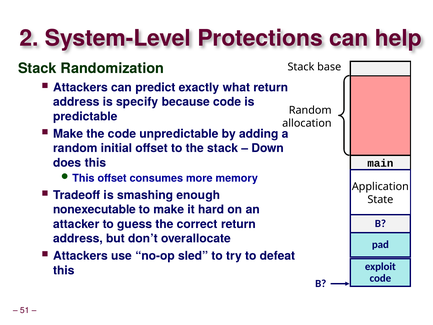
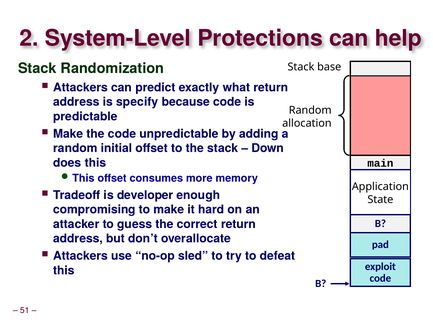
smashing: smashing -> developer
nonexecutable: nonexecutable -> compromising
